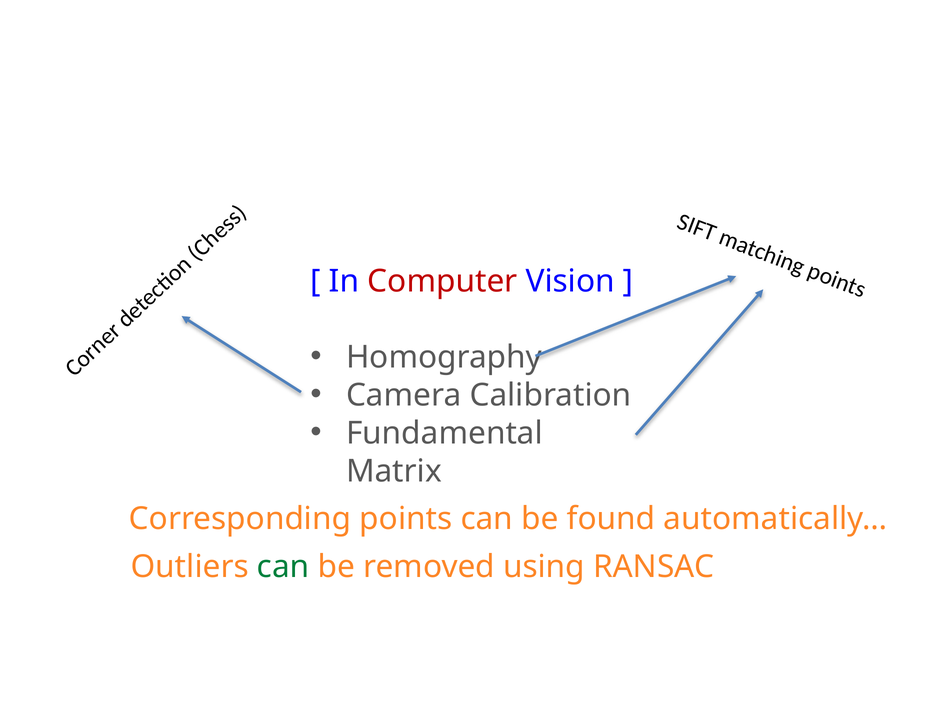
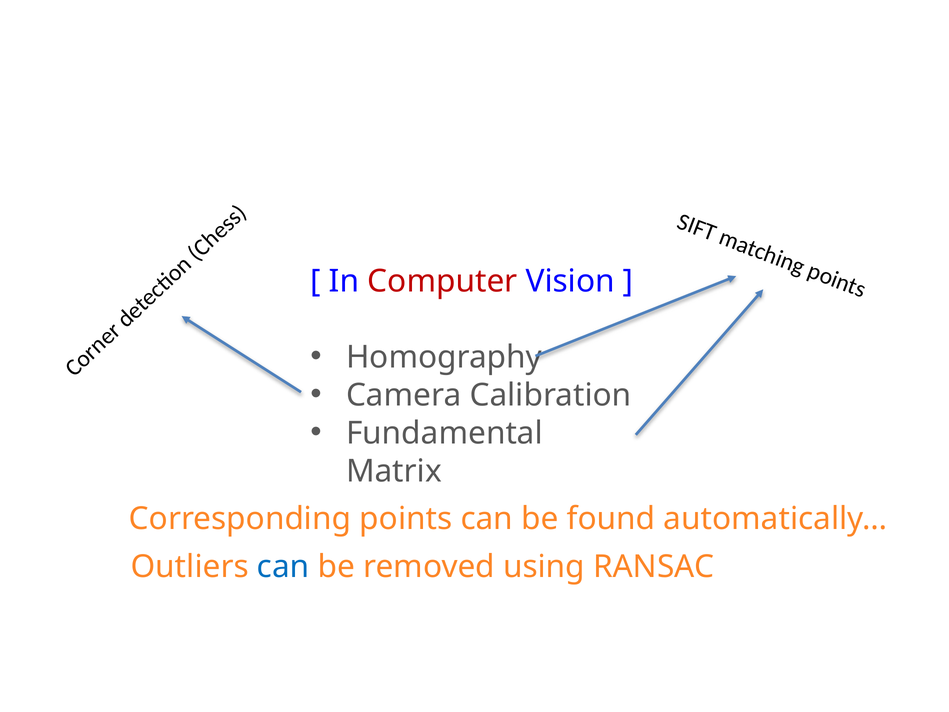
can at (283, 566) colour: green -> blue
